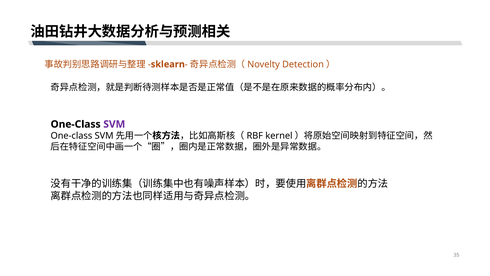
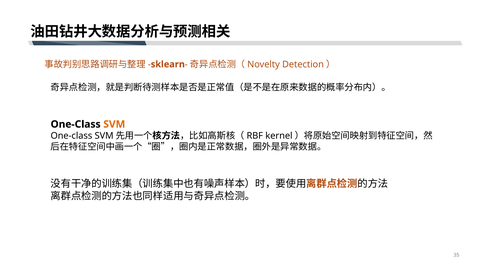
SVM colour: purple -> orange
